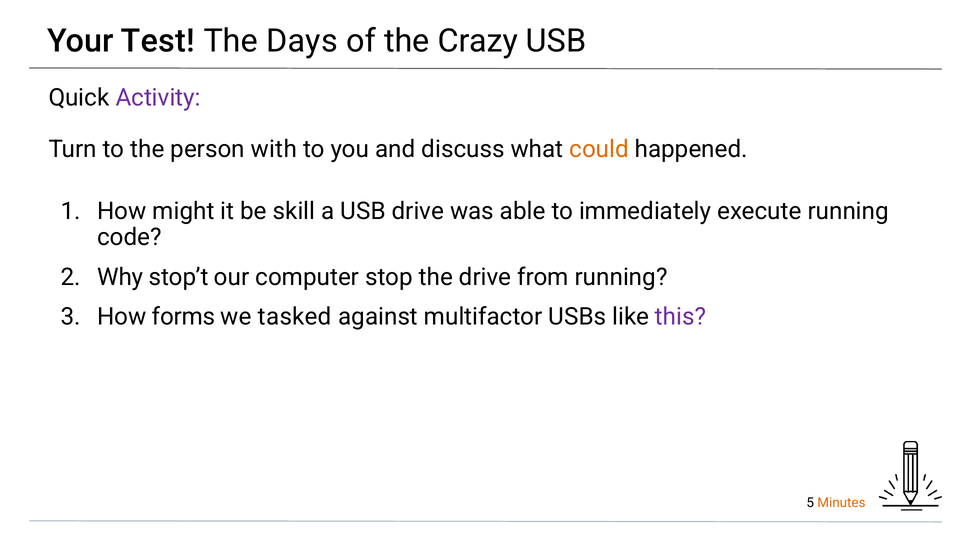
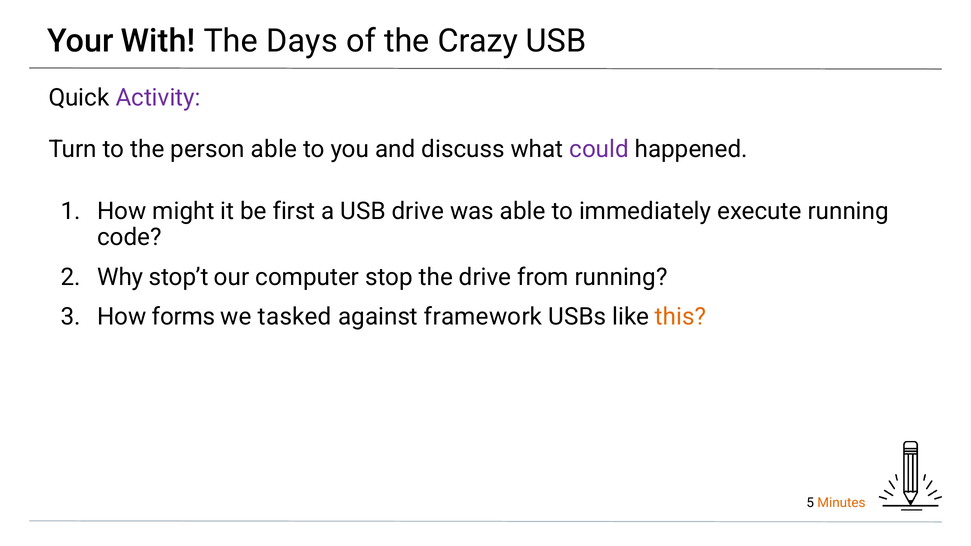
Test: Test -> With
person with: with -> able
could colour: orange -> purple
skill: skill -> first
multifactor: multifactor -> framework
this colour: purple -> orange
